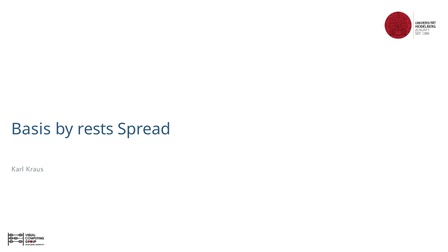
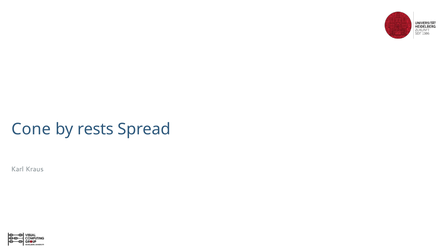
Basis: Basis -> Cone
